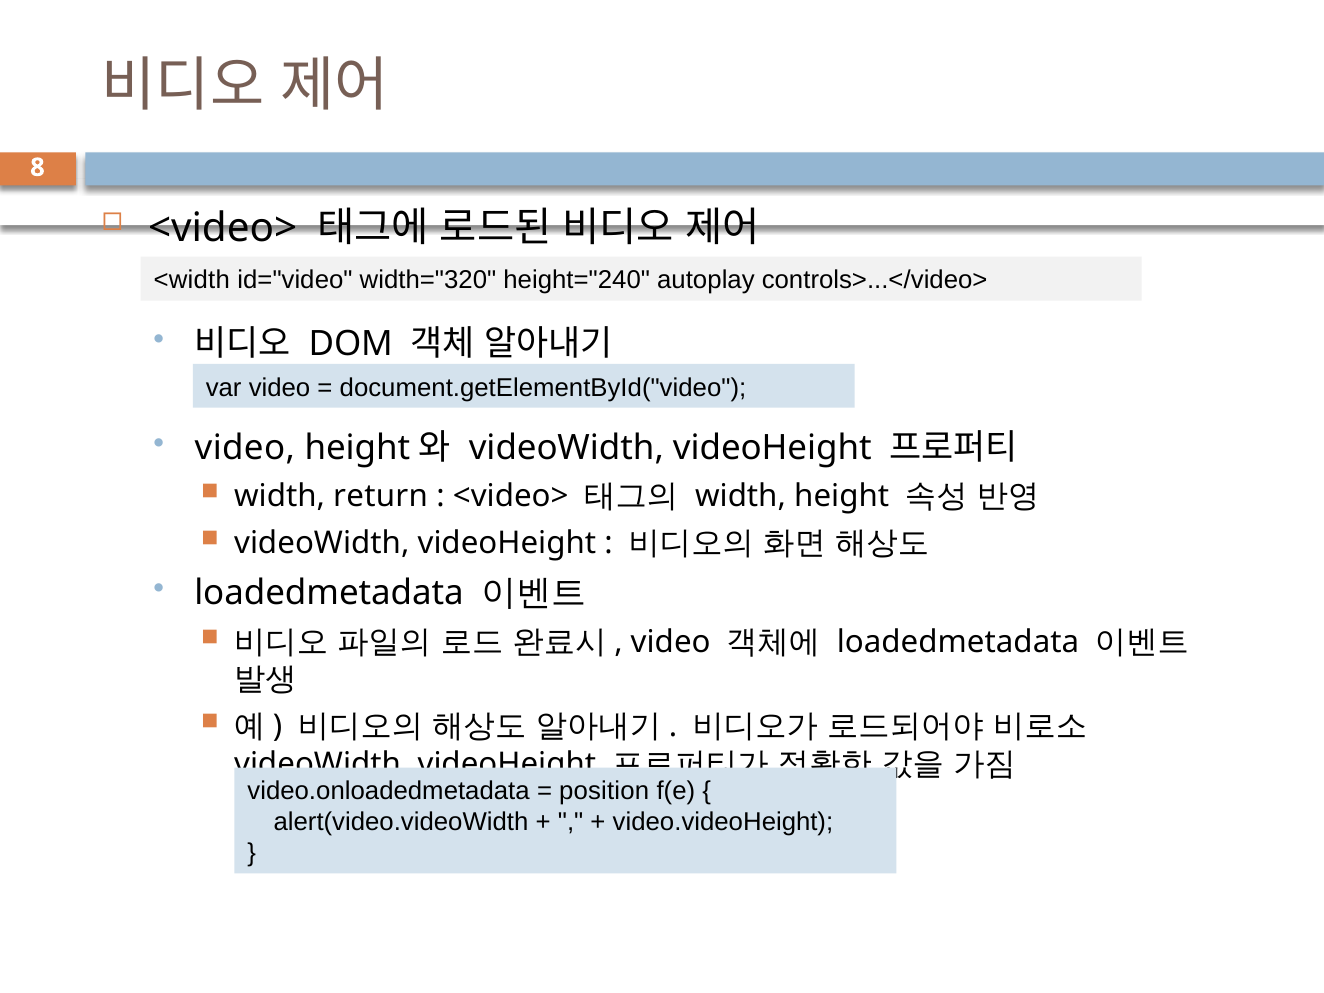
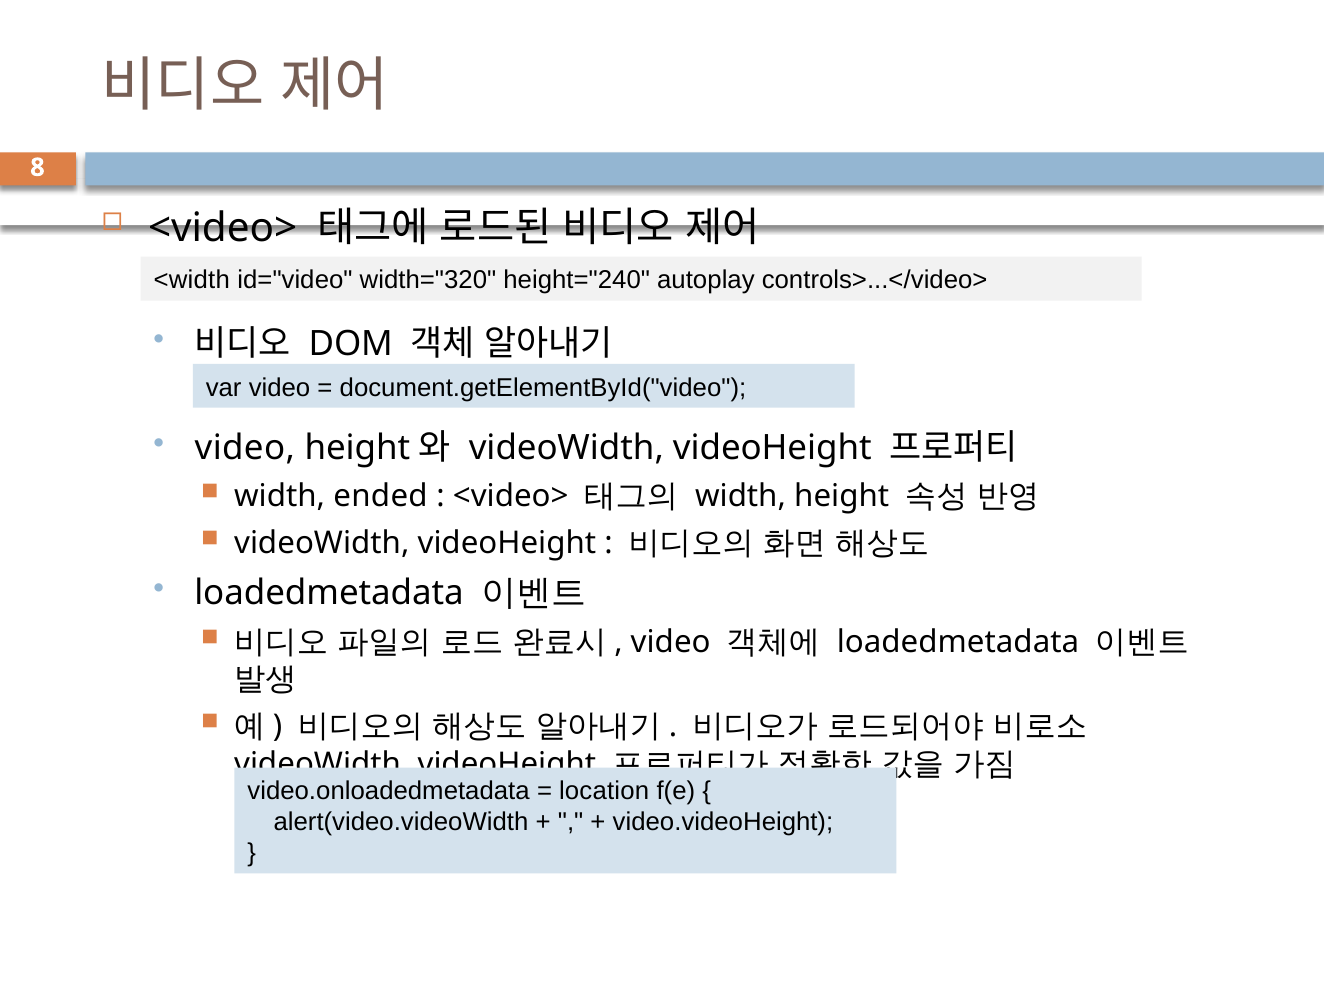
return: return -> ended
position: position -> location
